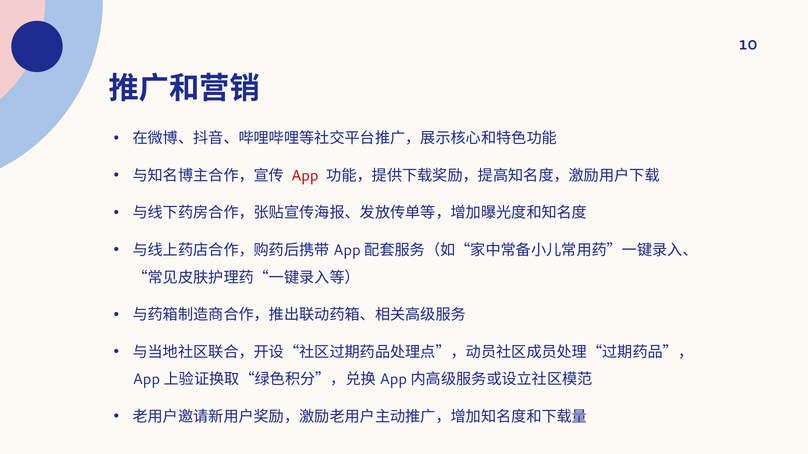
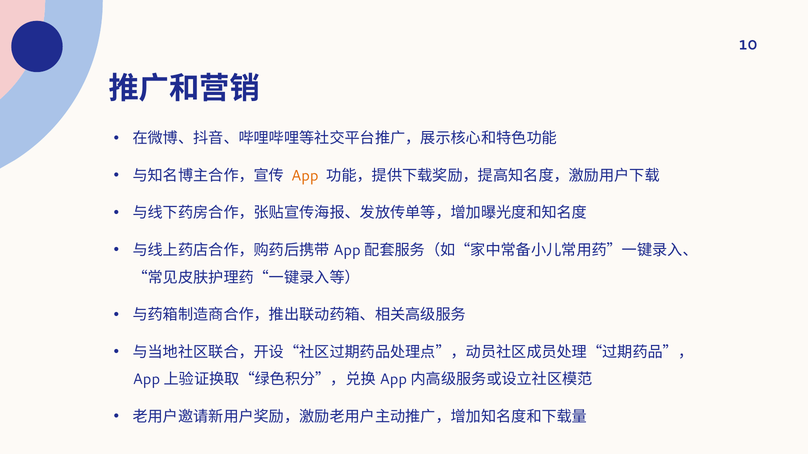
App colour: red -> orange
